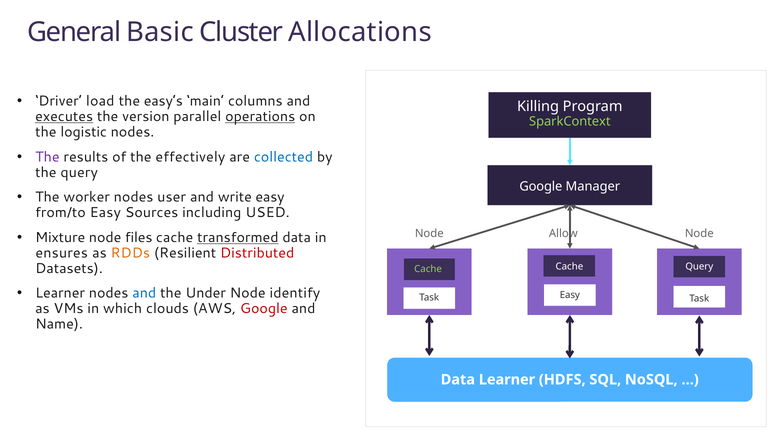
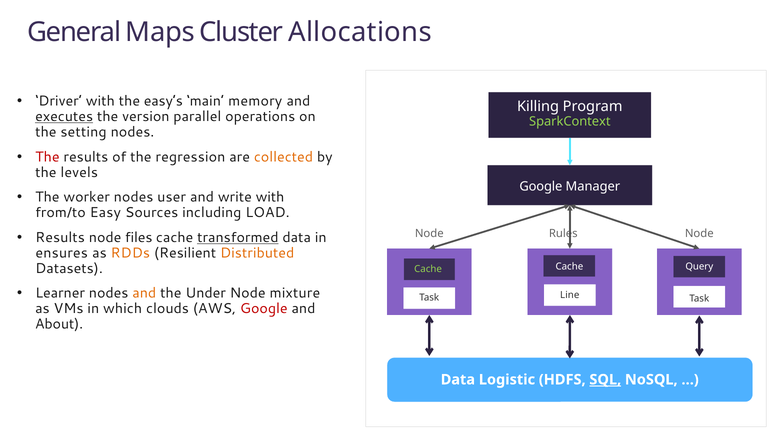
Basic: Basic -> Maps
Driver load: load -> with
columns: columns -> memory
operations underline: present -> none
logistic: logistic -> setting
The at (47, 157) colour: purple -> red
effectively: effectively -> regression
collected colour: blue -> orange
the query: query -> levels
write easy: easy -> with
USED: USED -> LOAD
Mixture at (60, 238): Mixture -> Results
Allow: Allow -> Rules
Distributed colour: red -> orange
and at (144, 294) colour: blue -> orange
identify: identify -> mixture
Easy at (570, 296): Easy -> Line
Name: Name -> About
Data Learner: Learner -> Logistic
SQL underline: none -> present
